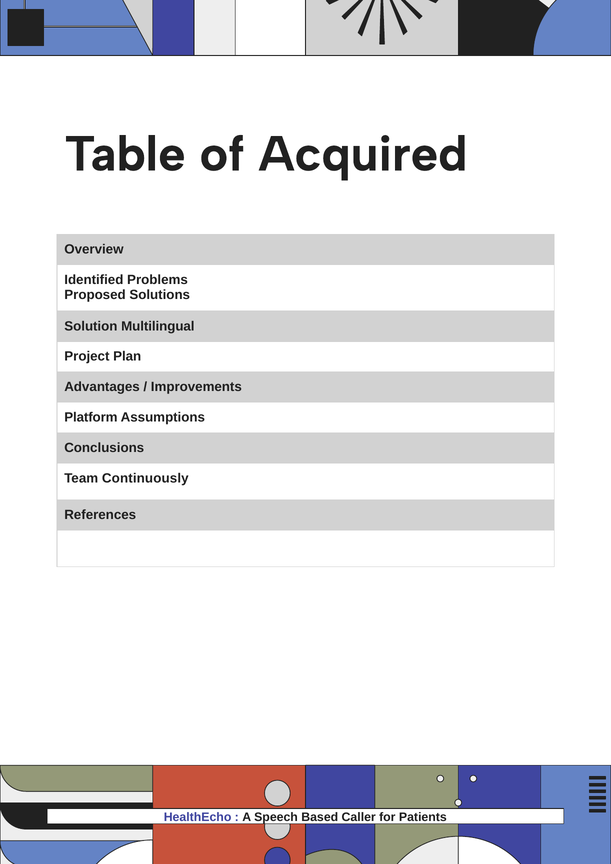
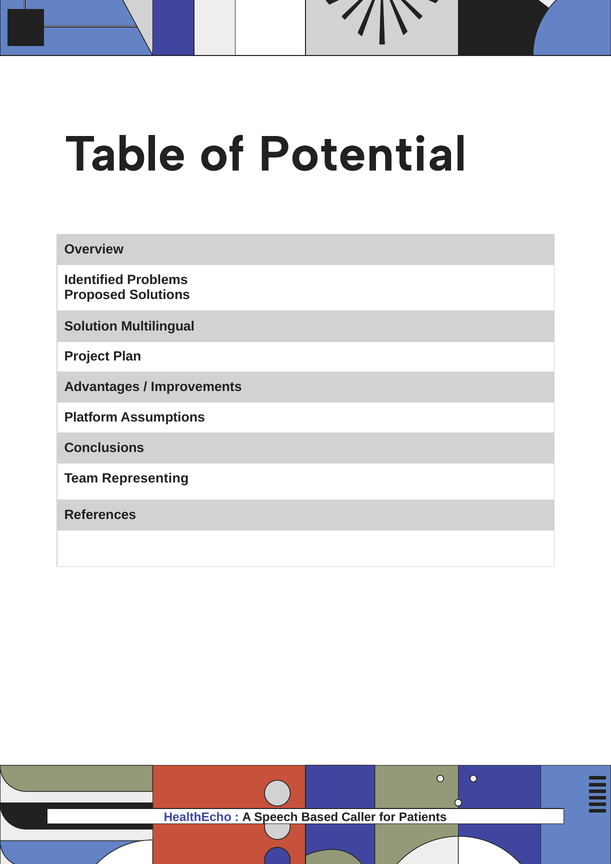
Acquired: Acquired -> Potential
Continuously: Continuously -> Representing
